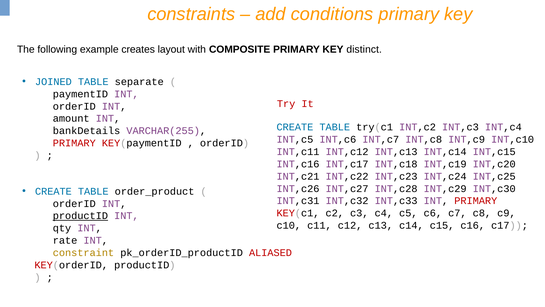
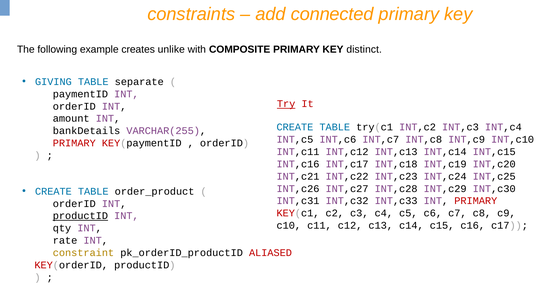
conditions: conditions -> connected
layout: layout -> unlike
JOINED: JOINED -> GIVING
Try underline: none -> present
